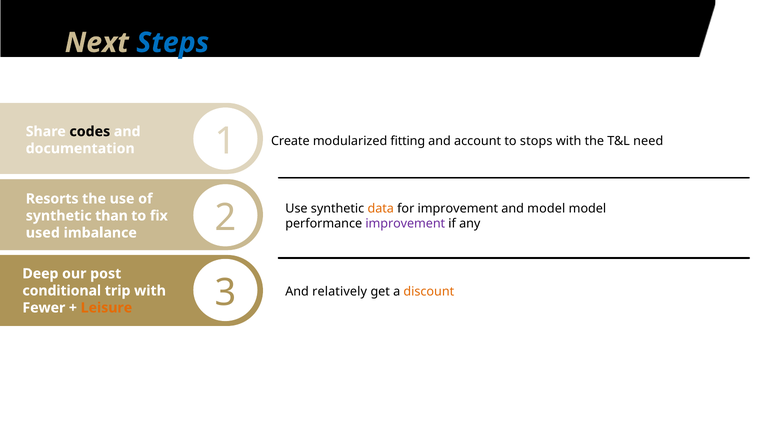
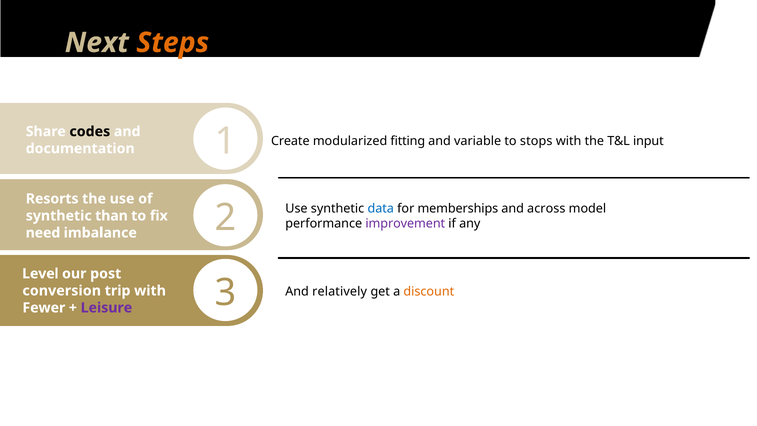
Steps colour: blue -> orange
account: account -> variable
need: need -> input
data colour: orange -> blue
for improvement: improvement -> memberships
and model: model -> across
used: used -> need
Deep: Deep -> Level
conditional: conditional -> conversion
Leisure colour: orange -> purple
